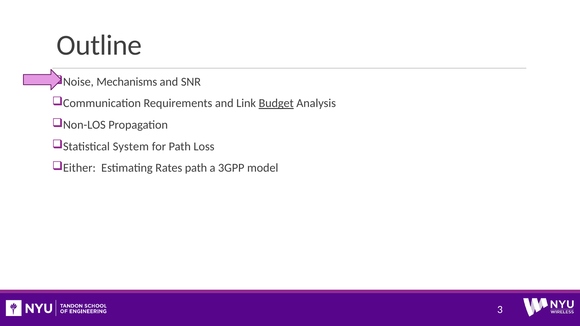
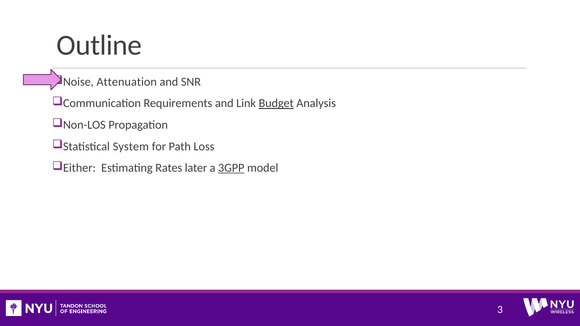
Mechanisms: Mechanisms -> Attenuation
Rates path: path -> later
3GPP underline: none -> present
